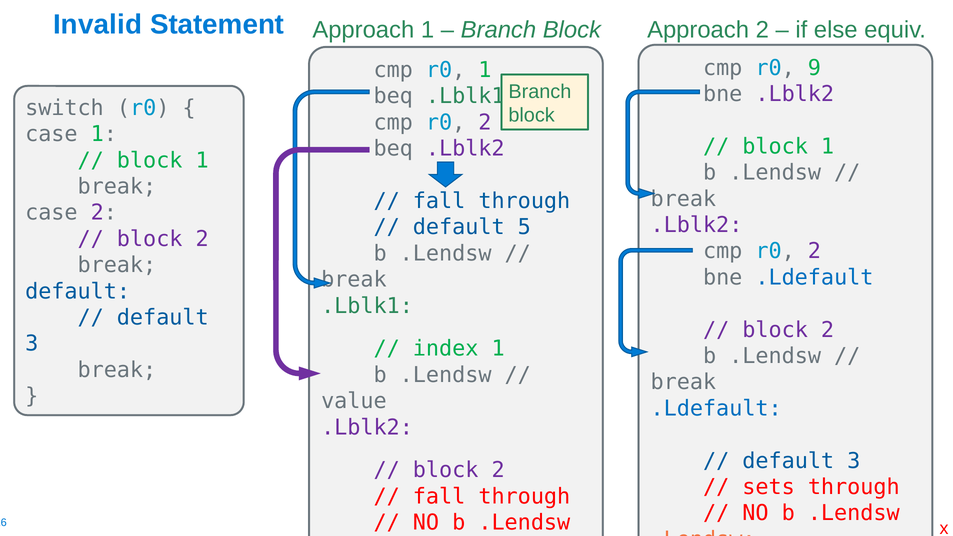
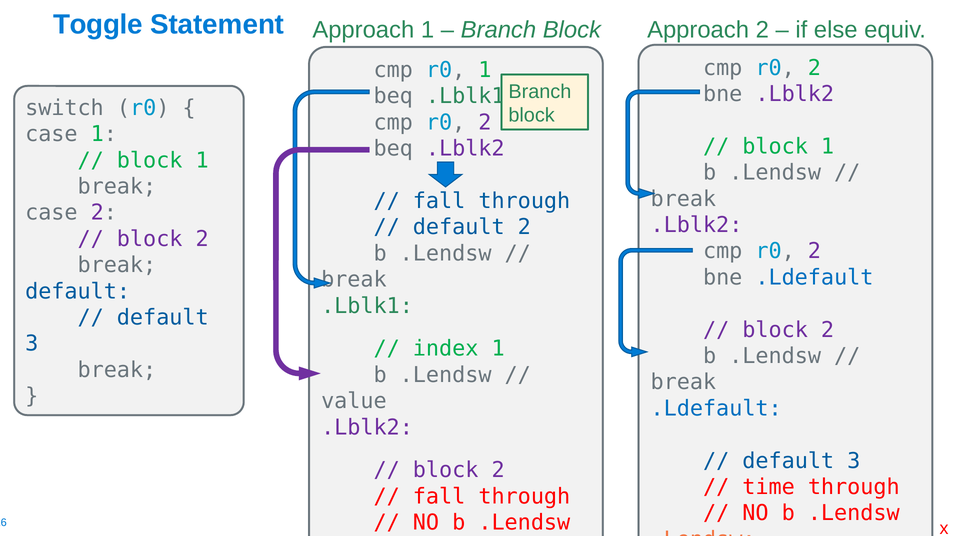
Invalid: Invalid -> Toggle
9 at (814, 68): 9 -> 2
default 5: 5 -> 2
sets: sets -> time
